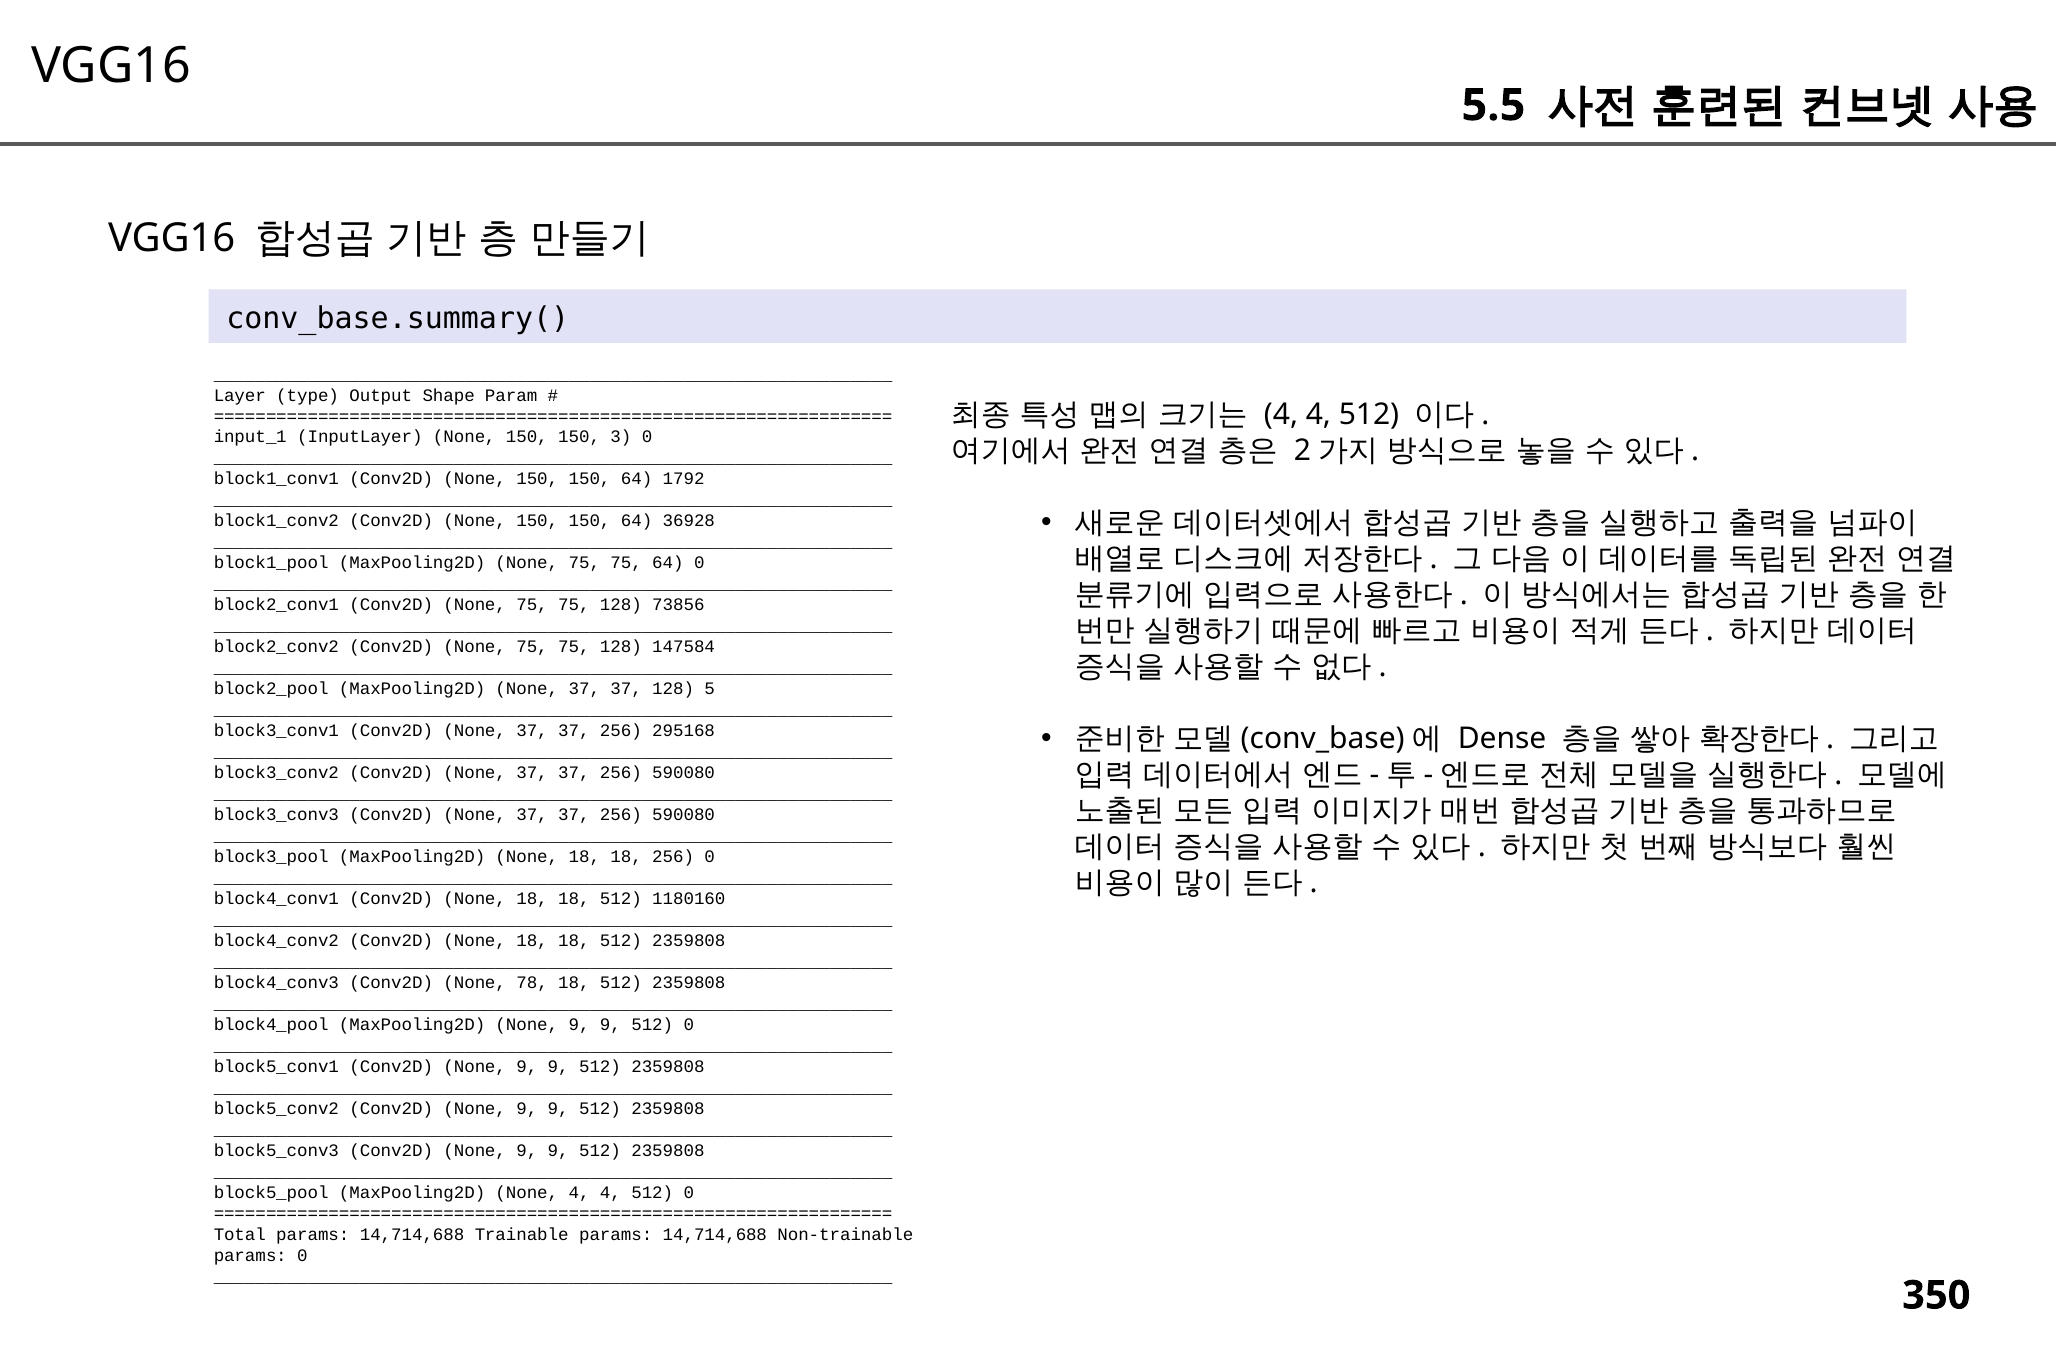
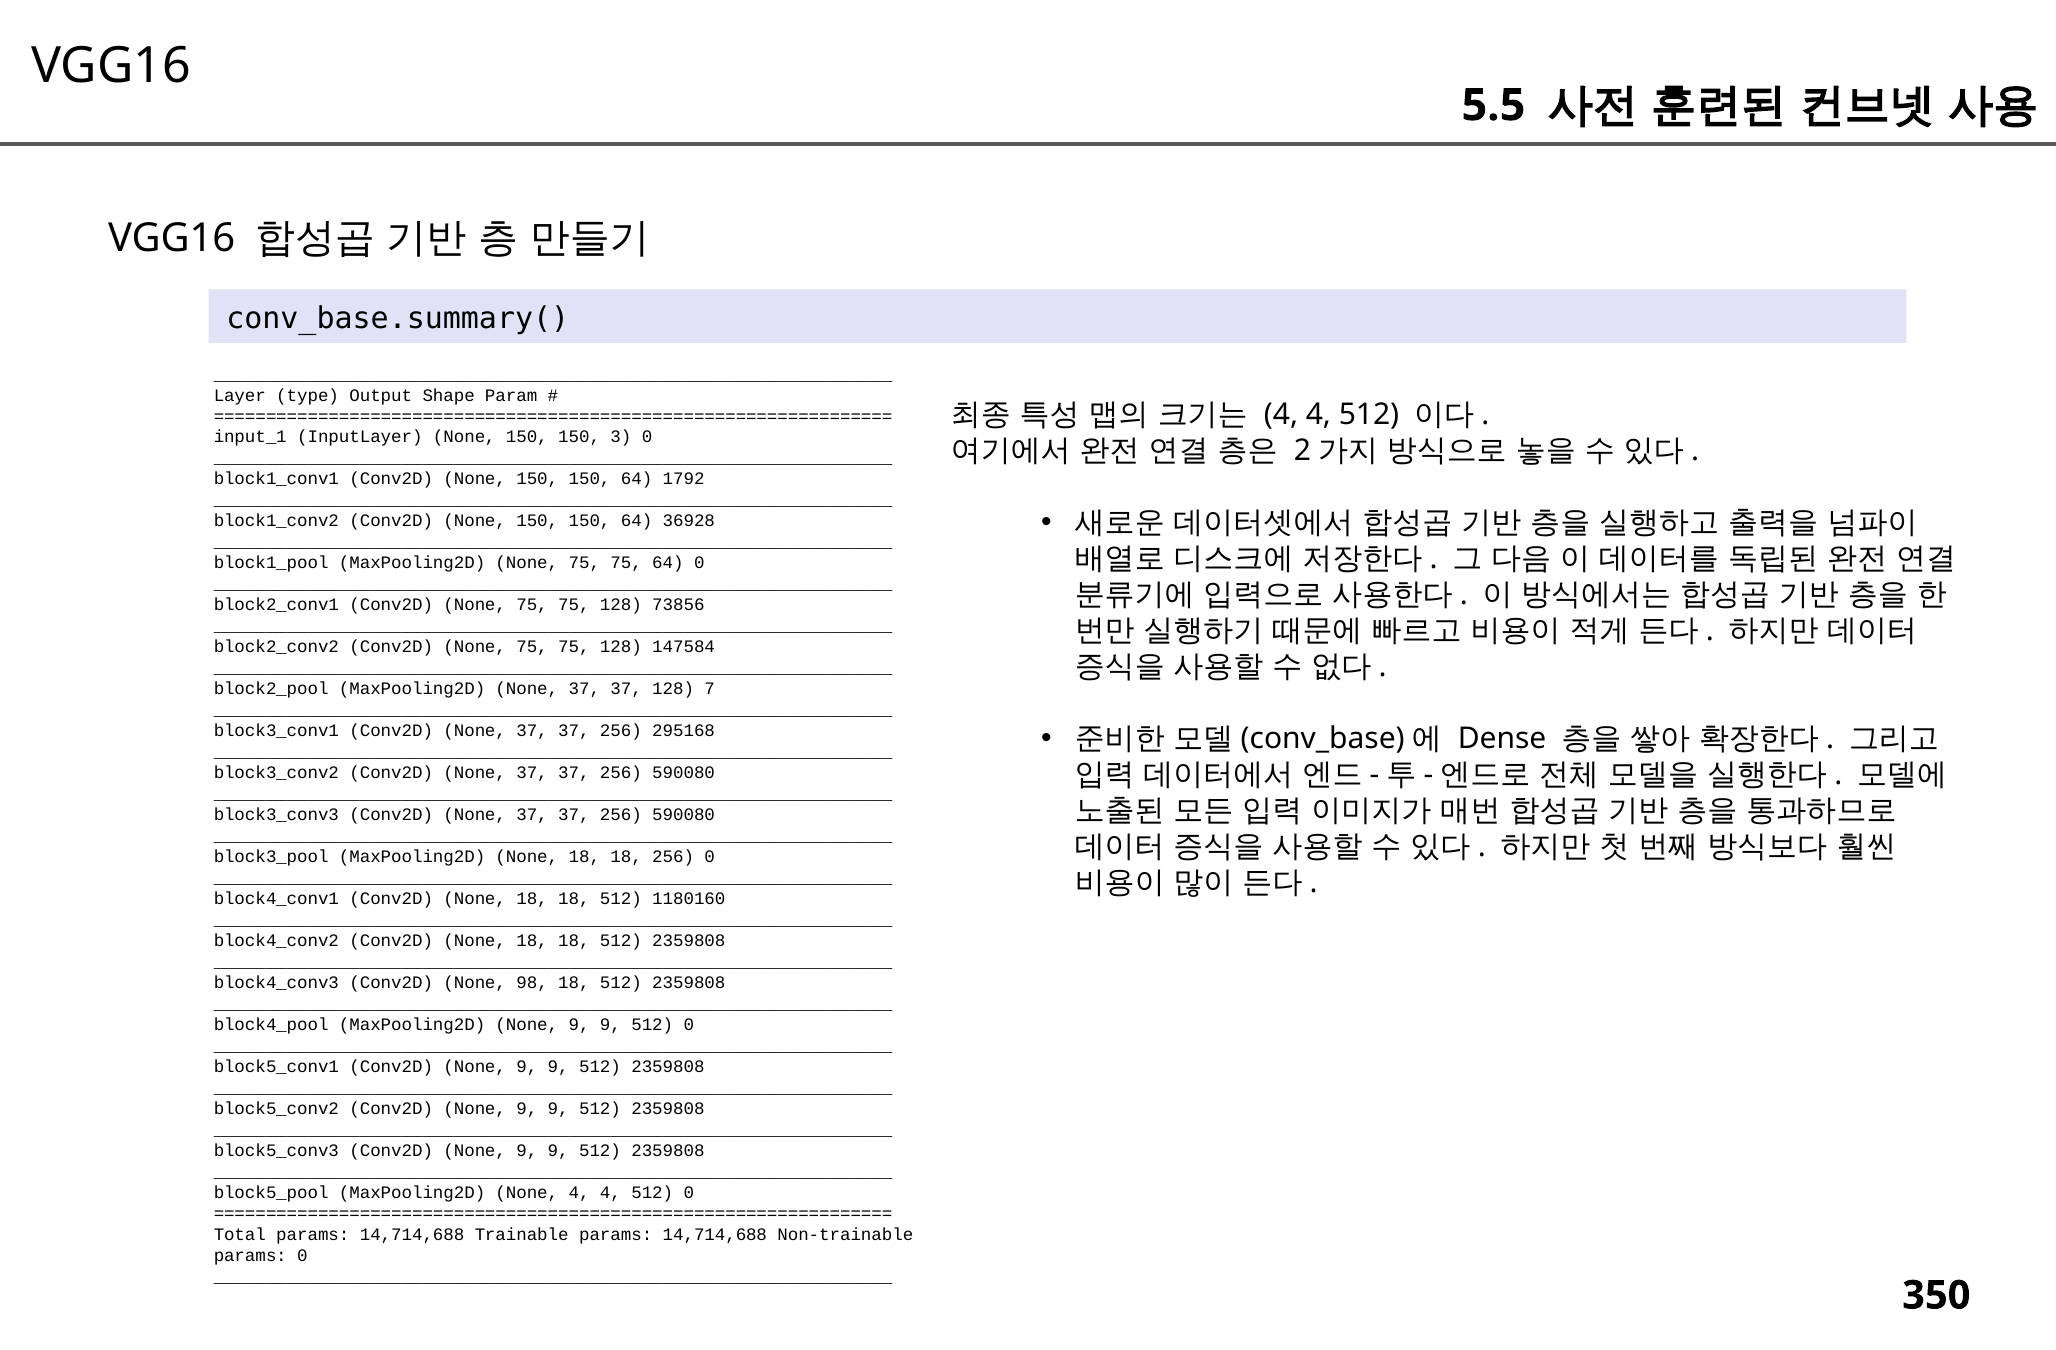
5: 5 -> 7
78: 78 -> 98
